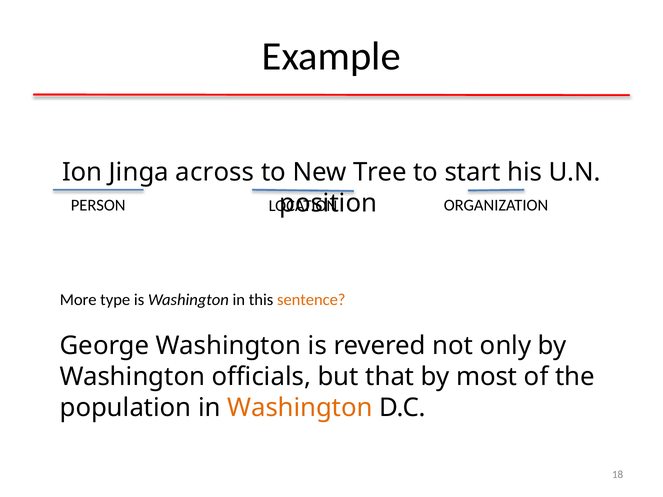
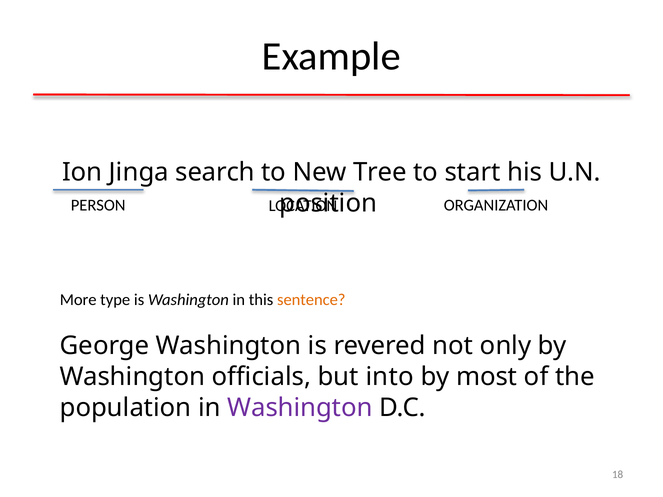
across: across -> search
that: that -> into
Washington at (300, 408) colour: orange -> purple
